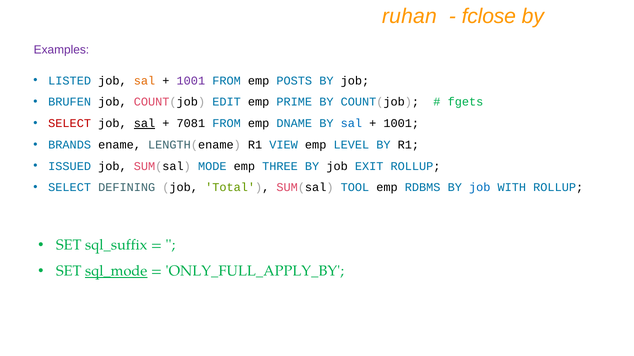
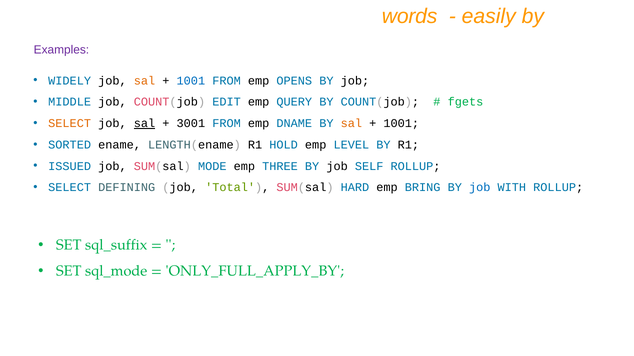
ruhan: ruhan -> words
fclose: fclose -> easily
LISTED: LISTED -> WIDELY
1001 at (191, 81) colour: purple -> blue
POSTS: POSTS -> OPENS
BRUFEN: BRUFEN -> MIDDLE
PRIME: PRIME -> QUERY
SELECT at (70, 124) colour: red -> orange
7081: 7081 -> 3001
sal at (351, 124) colour: blue -> orange
BRANDS: BRANDS -> SORTED
VIEW: VIEW -> HOLD
EXIT: EXIT -> SELF
TOOL: TOOL -> HARD
RDBMS: RDBMS -> BRING
sql_mode underline: present -> none
